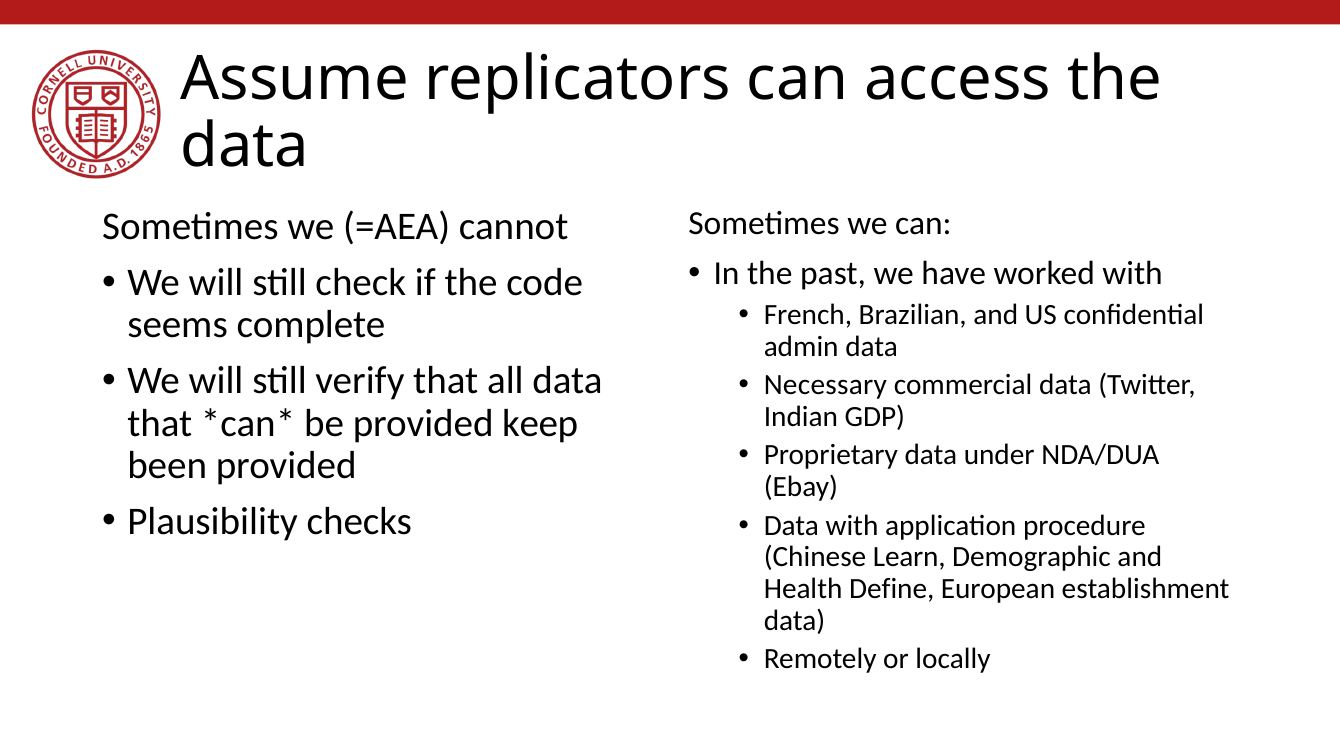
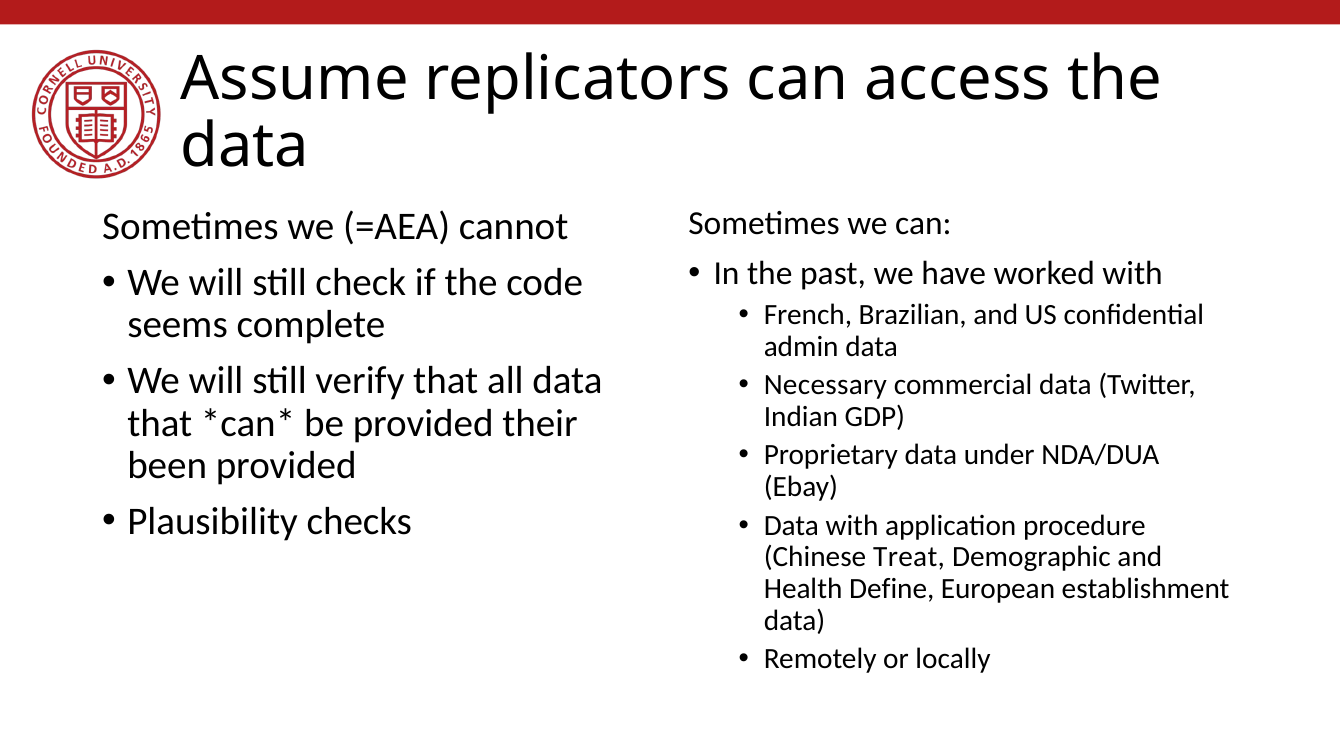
keep: keep -> their
Learn: Learn -> Treat
